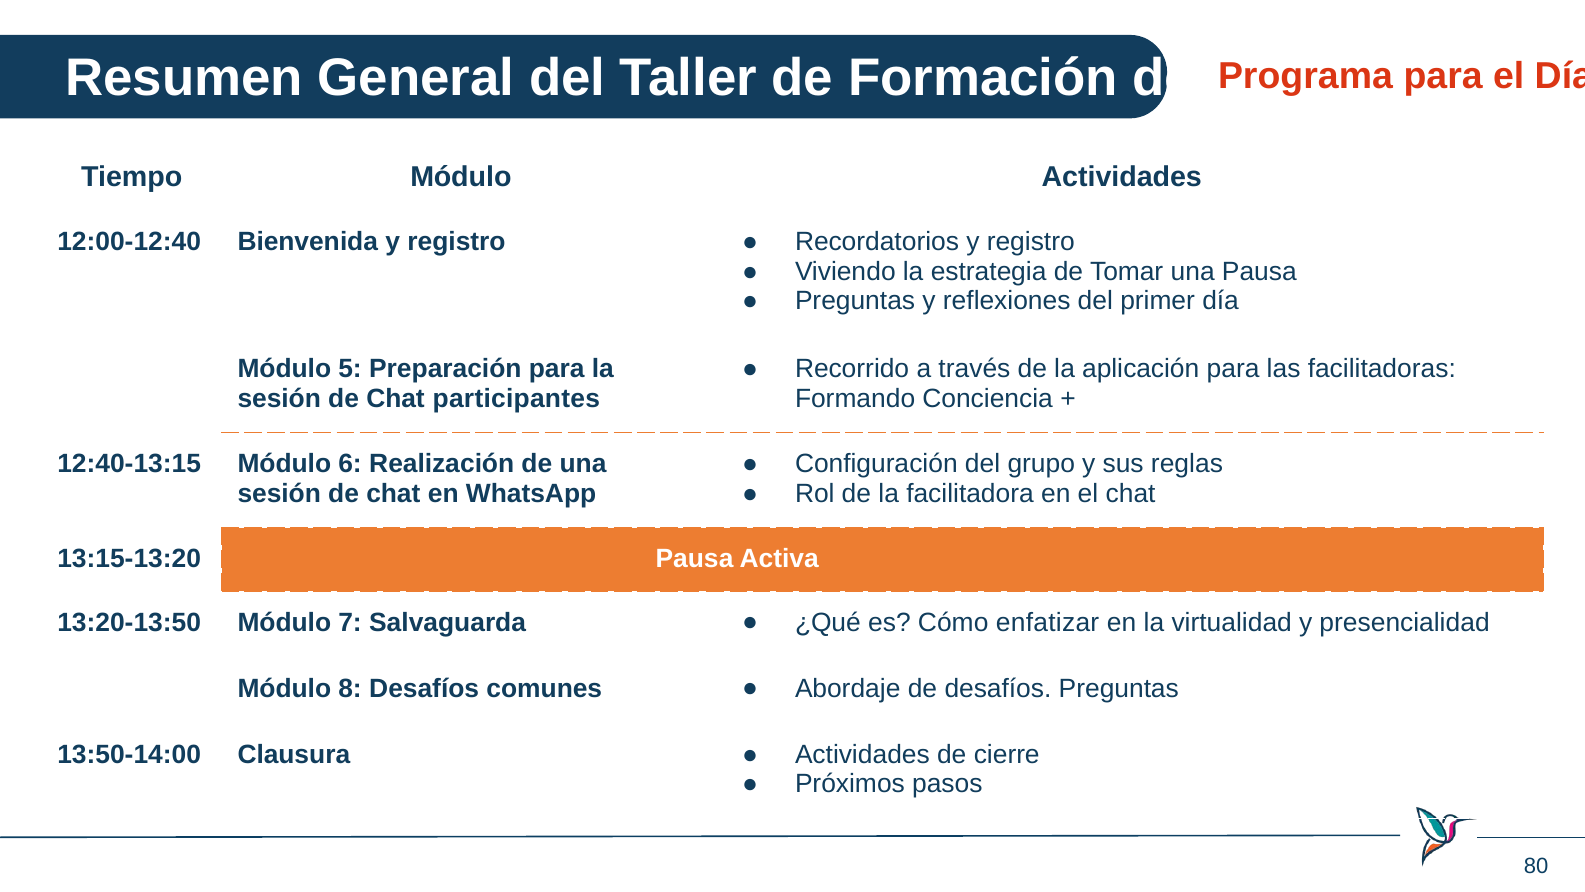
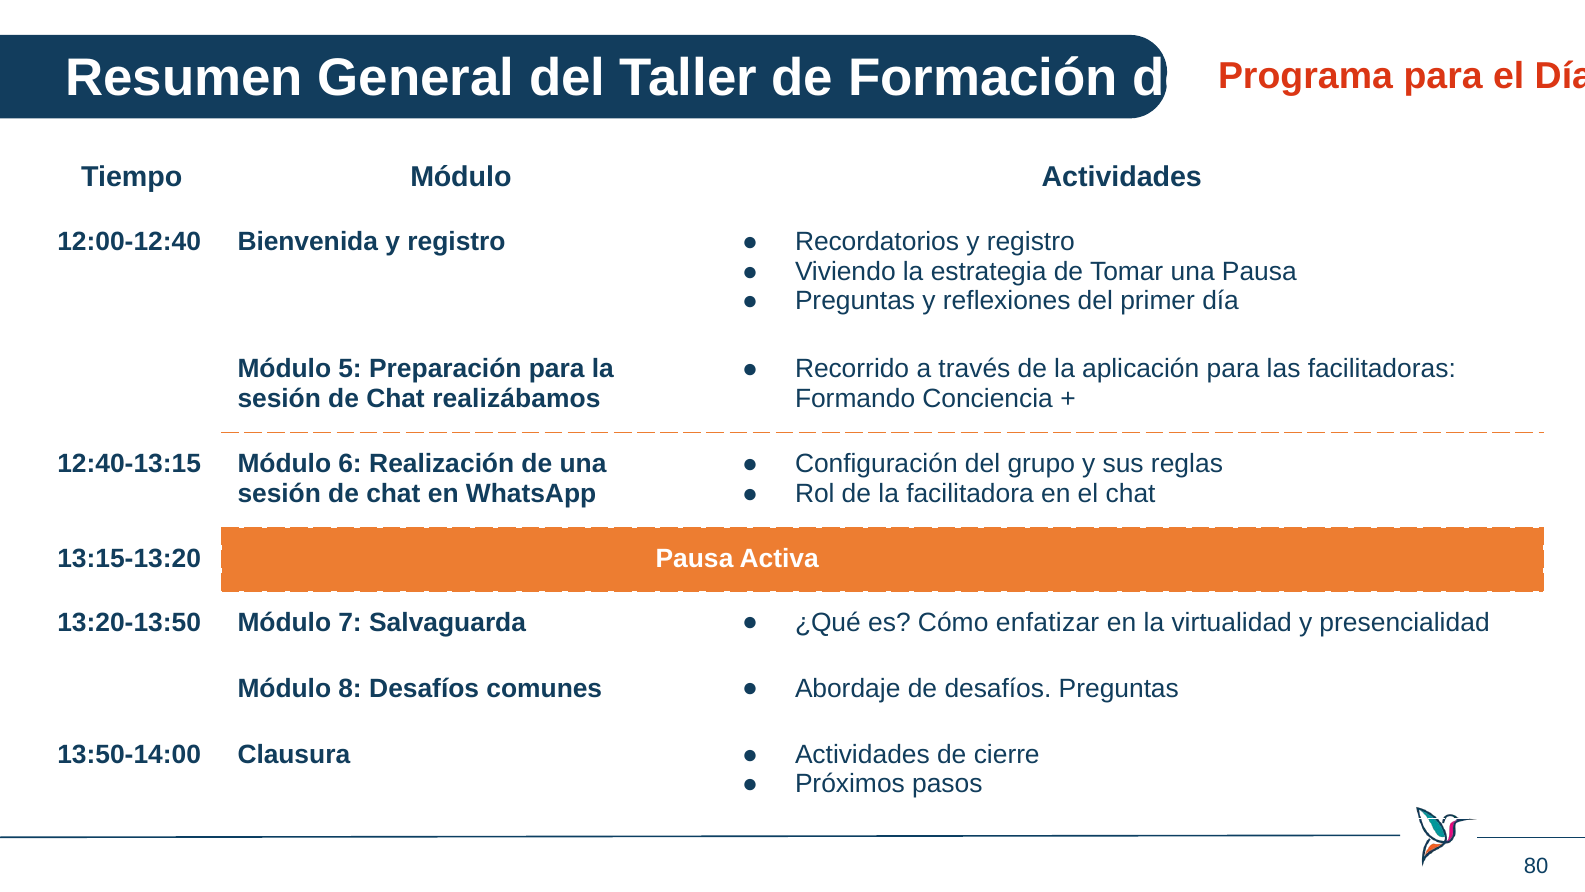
participantes: participantes -> realizábamos
